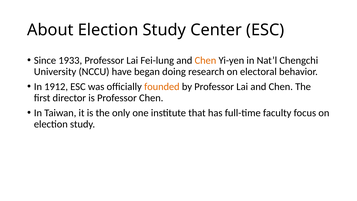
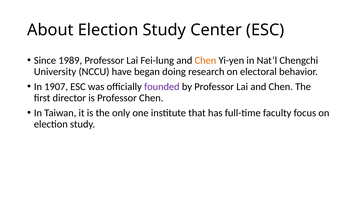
1933: 1933 -> 1989
1912: 1912 -> 1907
founded colour: orange -> purple
